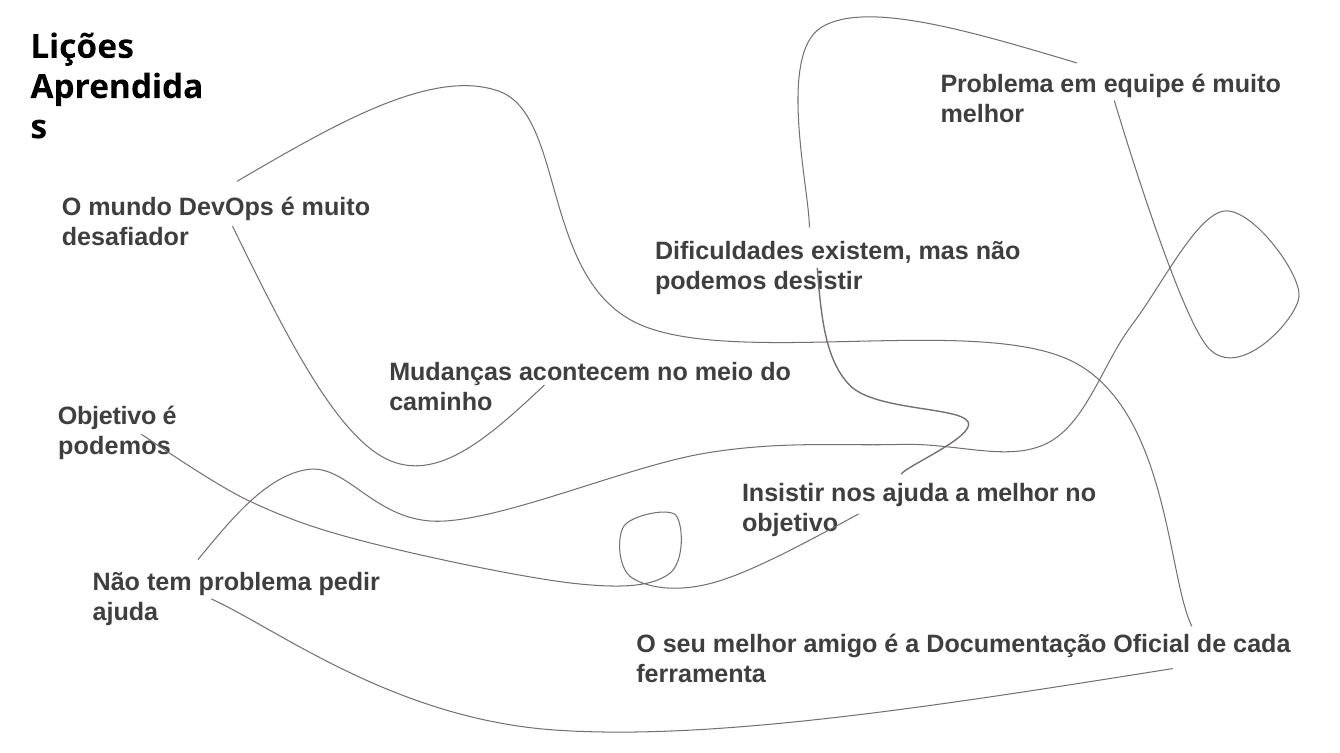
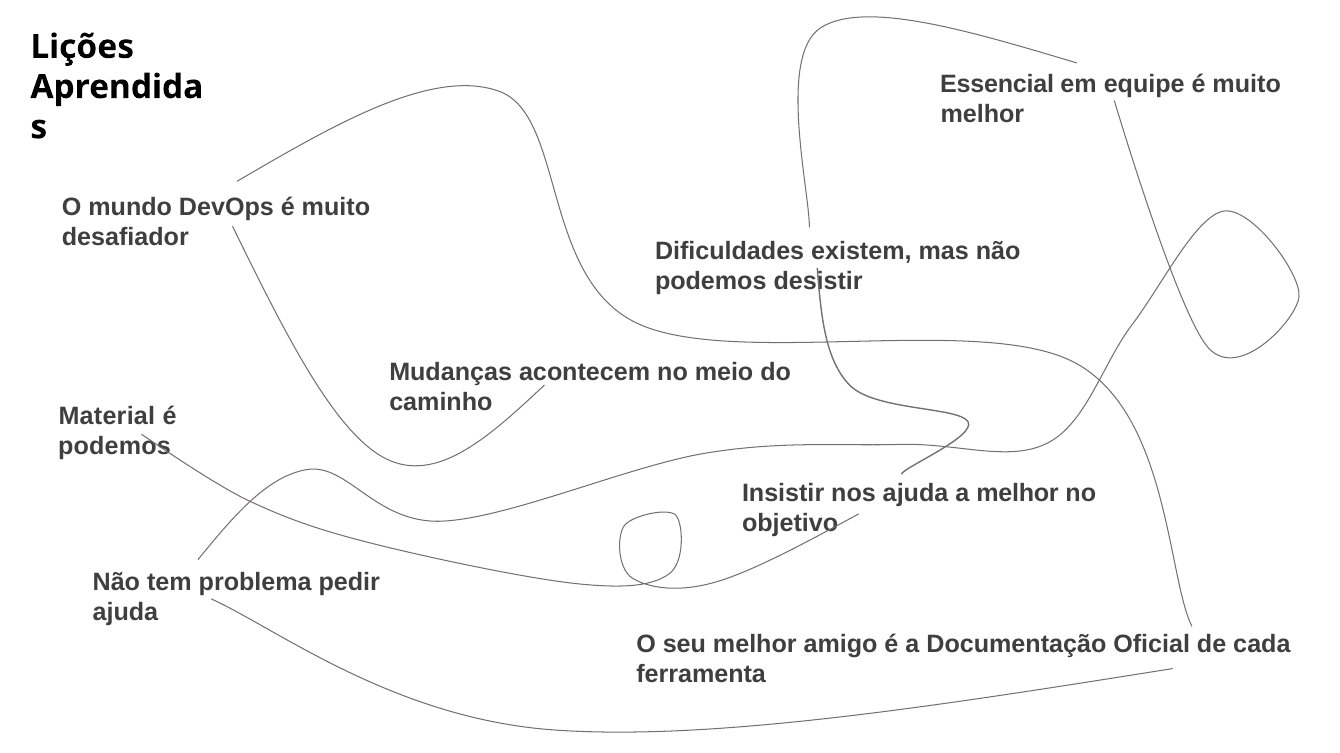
Problema at (997, 84): Problema -> Essencial
Objetivo at (107, 417): Objetivo -> Material
